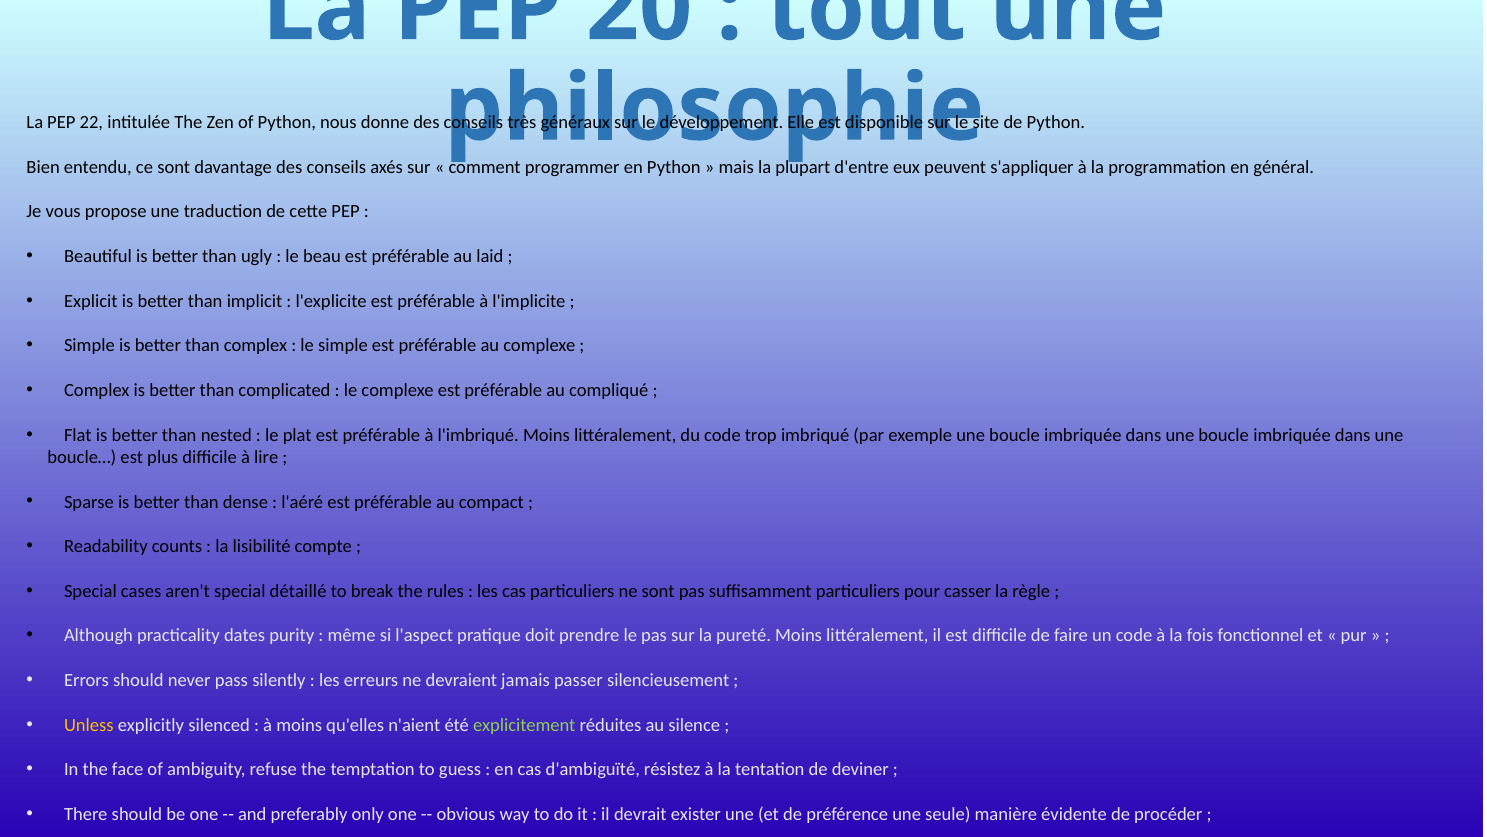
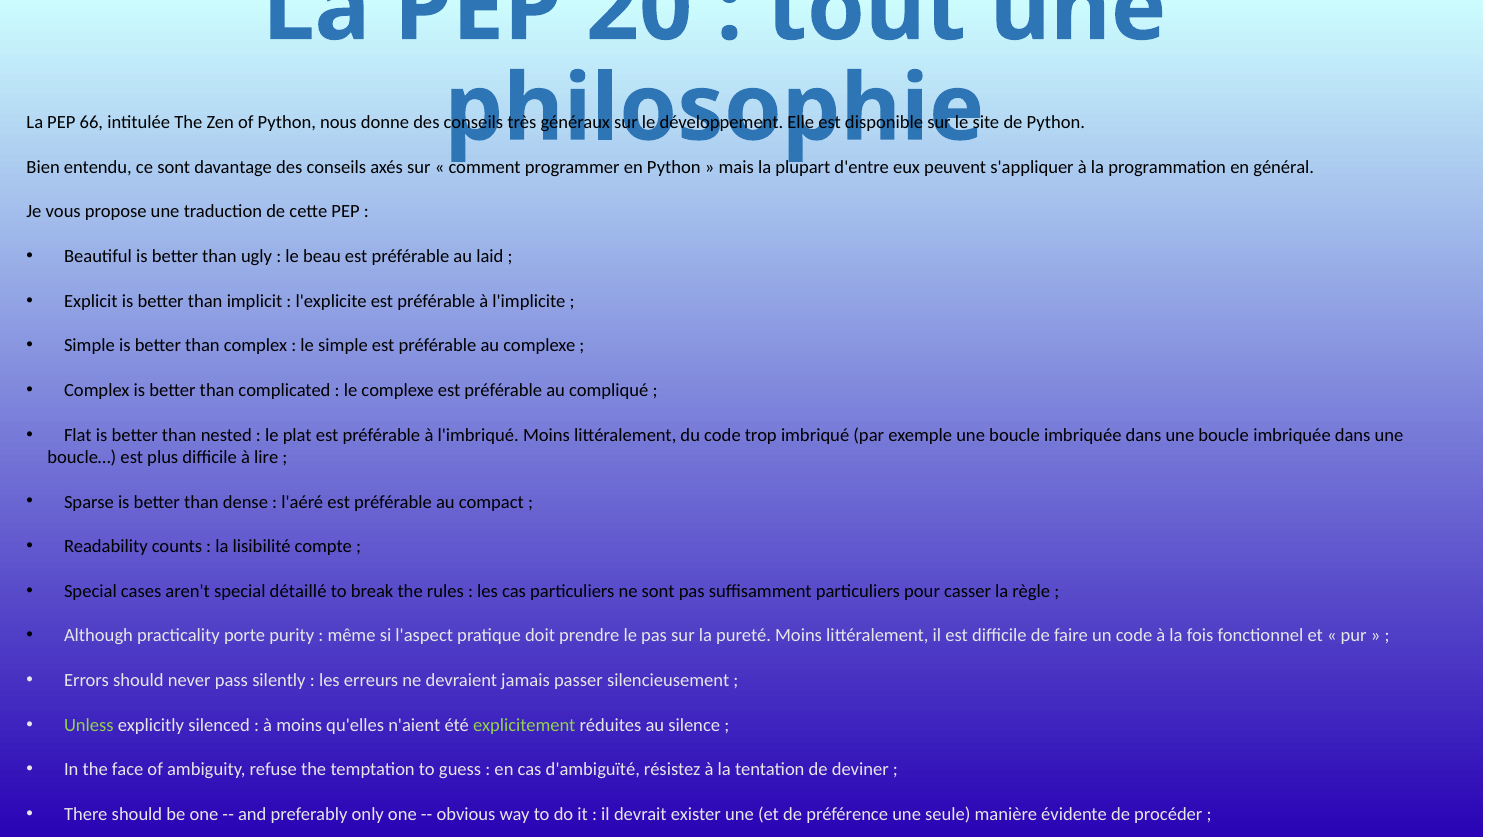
22: 22 -> 66
dates: dates -> porte
Unless colour: yellow -> light green
